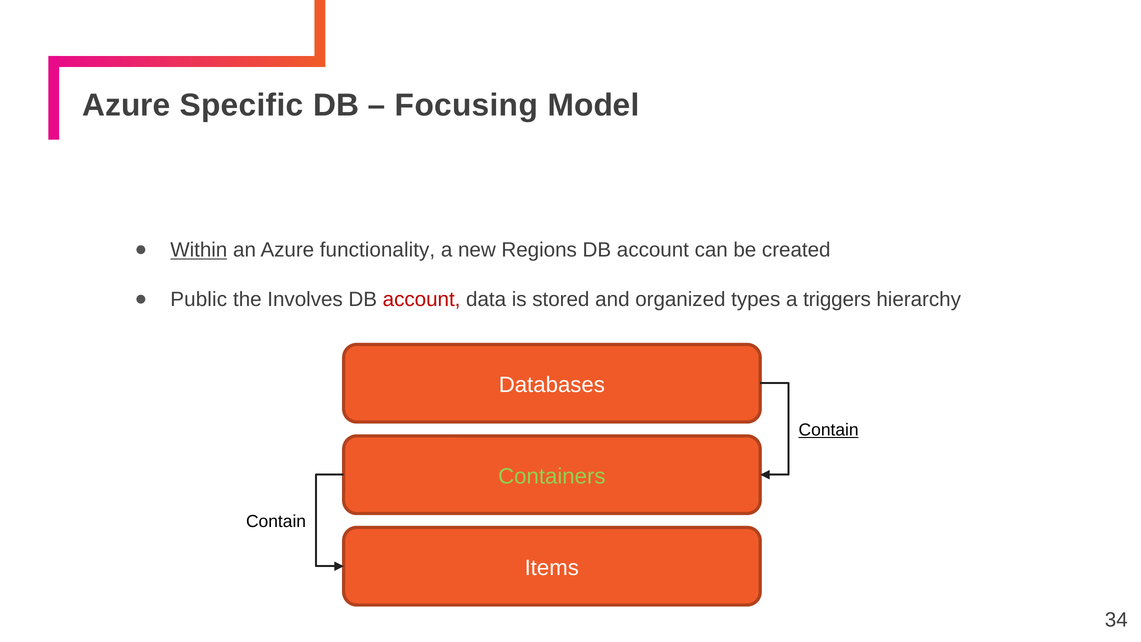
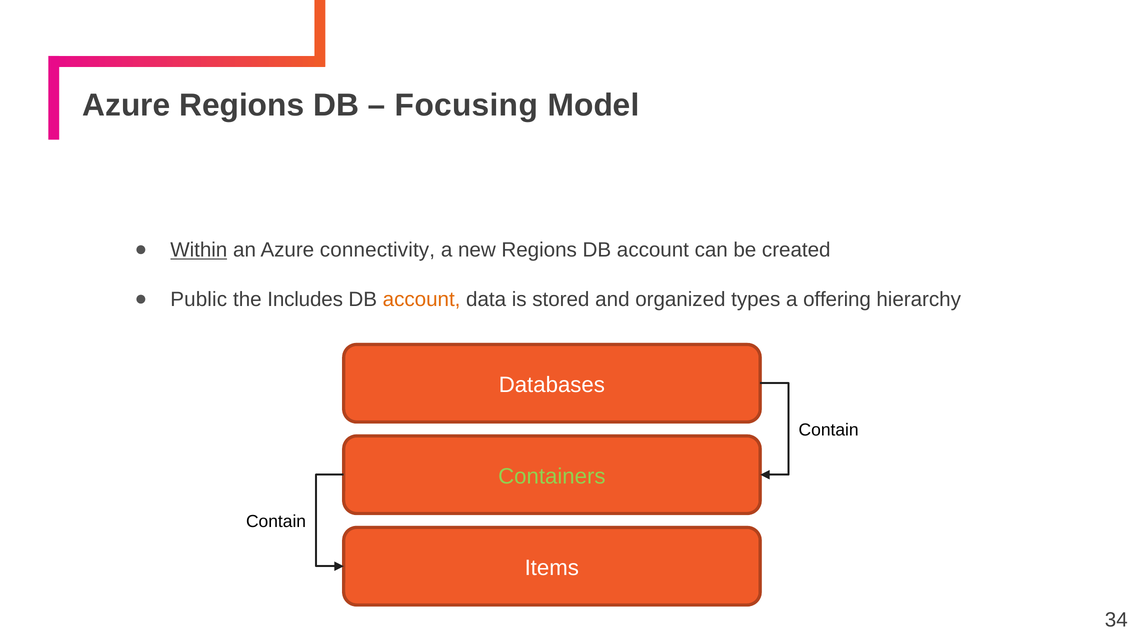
Azure Specific: Specific -> Regions
functionality: functionality -> connectivity
Involves: Involves -> Includes
account at (422, 300) colour: red -> orange
triggers: triggers -> offering
Contain at (829, 430) underline: present -> none
